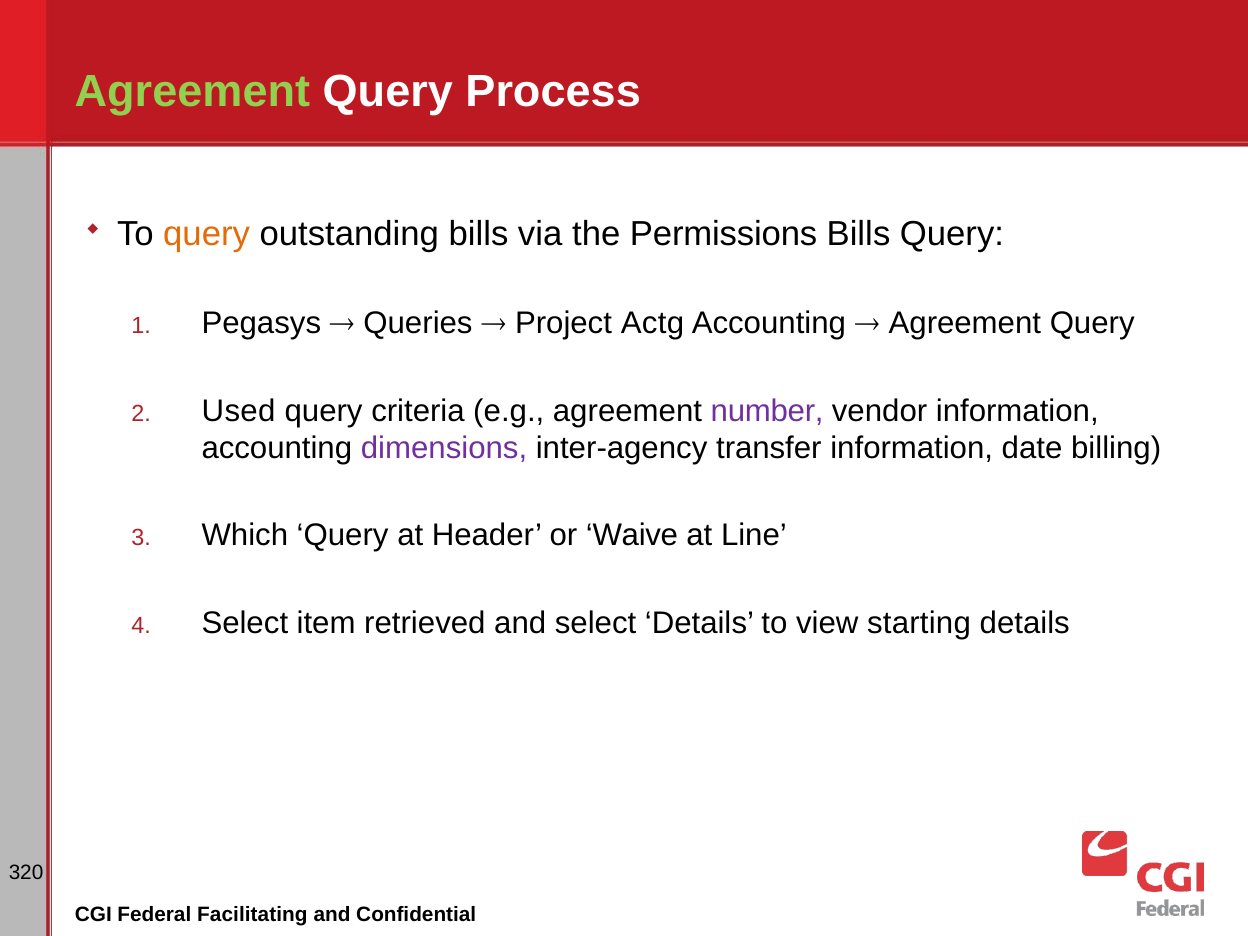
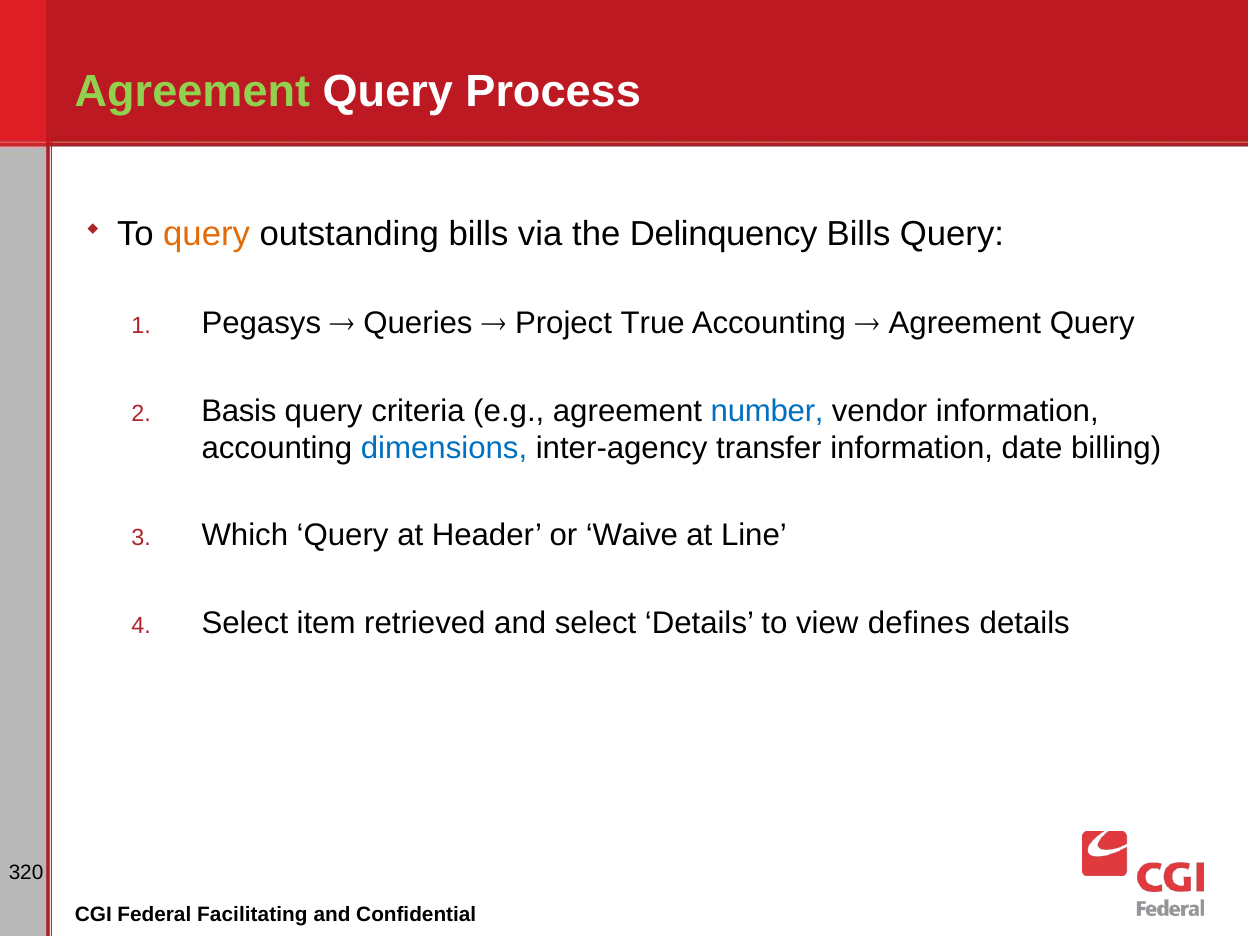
Permissions: Permissions -> Delinquency
Actg: Actg -> True
Used: Used -> Basis
number colour: purple -> blue
dimensions colour: purple -> blue
starting: starting -> defines
